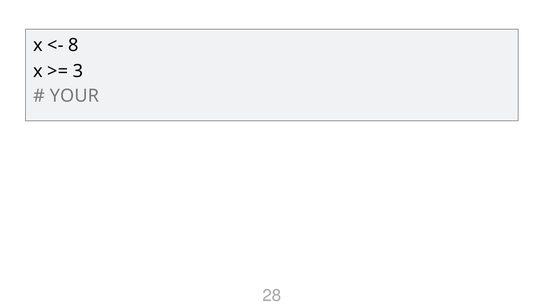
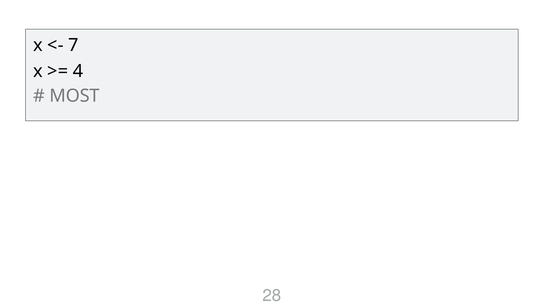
8: 8 -> 7
3: 3 -> 4
YOUR: YOUR -> MOST
